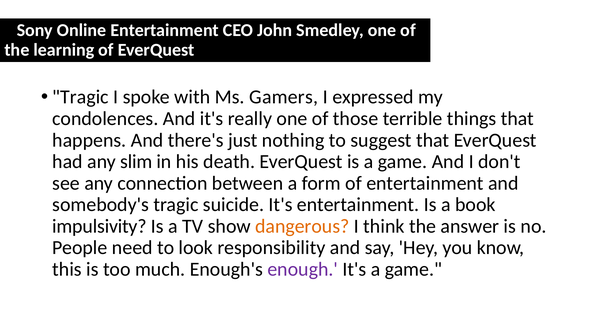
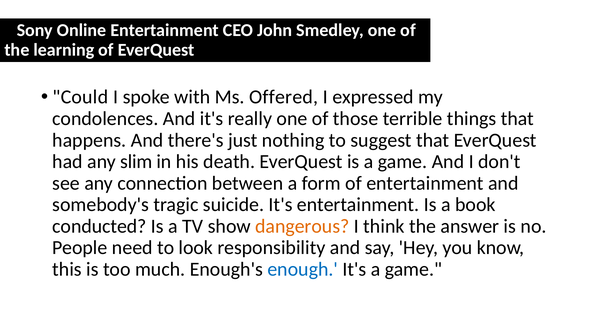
Tragic at (81, 97): Tragic -> Could
Gamers: Gamers -> Offered
impulsivity: impulsivity -> conducted
enough colour: purple -> blue
